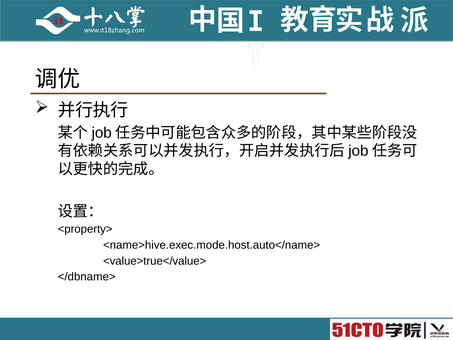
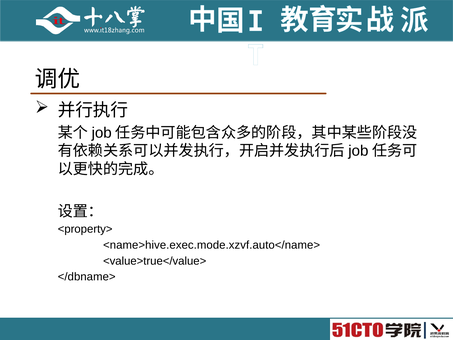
<name>hive.exec.mode.host.auto</name>: <name>hive.exec.mode.host.auto</name> -> <name>hive.exec.mode.xzvf.auto</name>
